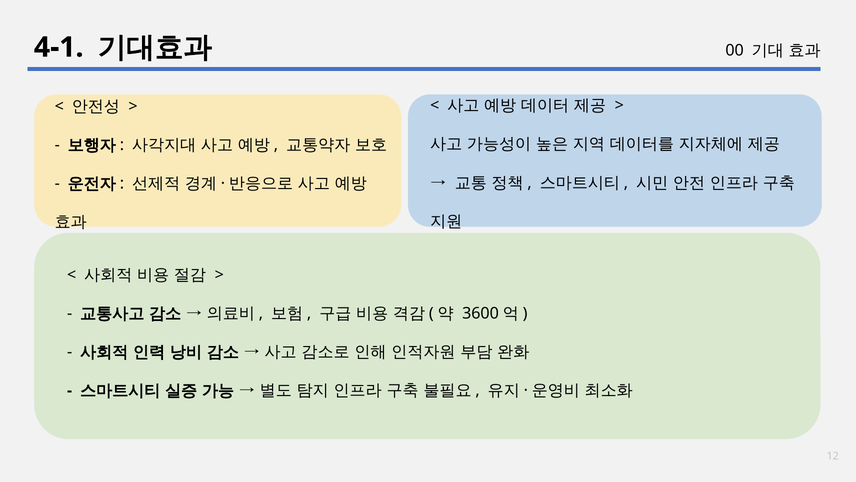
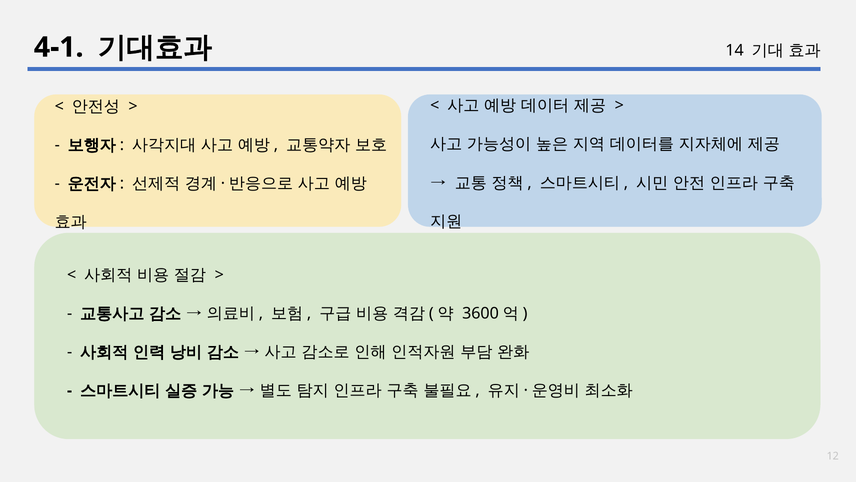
00: 00 -> 14
